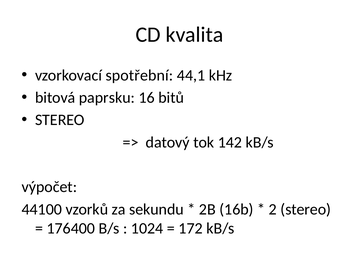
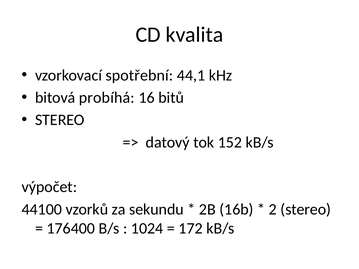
paprsku: paprsku -> probíhá
142: 142 -> 152
